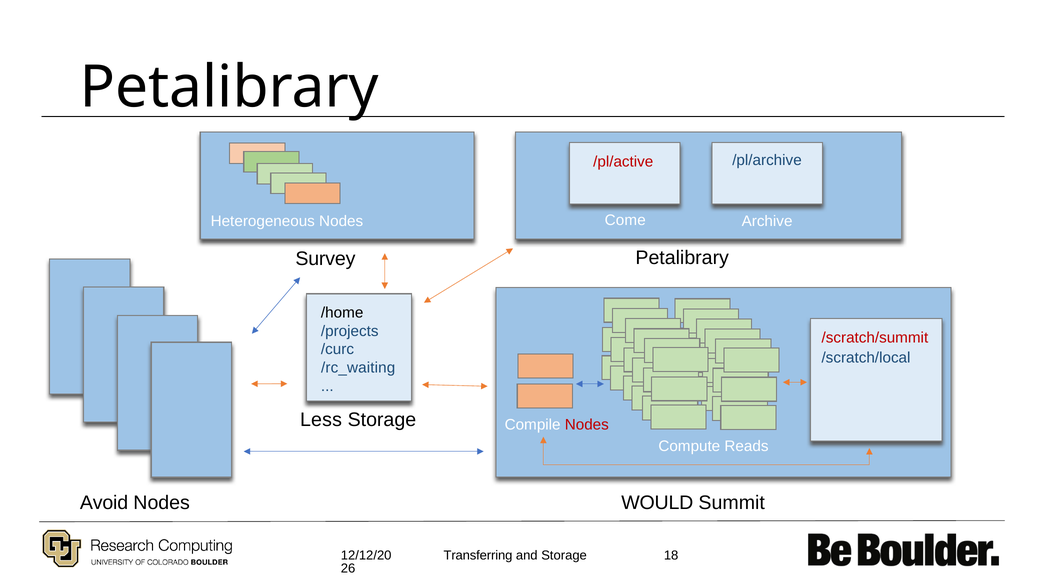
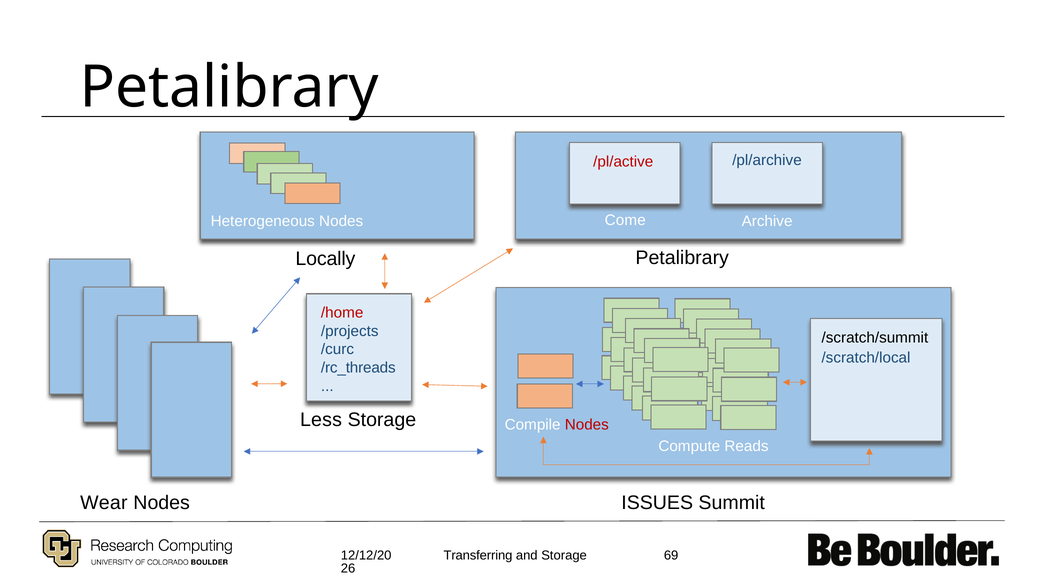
Survey: Survey -> Locally
/home colour: black -> red
/scratch/summit colour: red -> black
/rc_waiting: /rc_waiting -> /rc_threads
Avoid: Avoid -> Wear
WOULD: WOULD -> ISSUES
18: 18 -> 69
